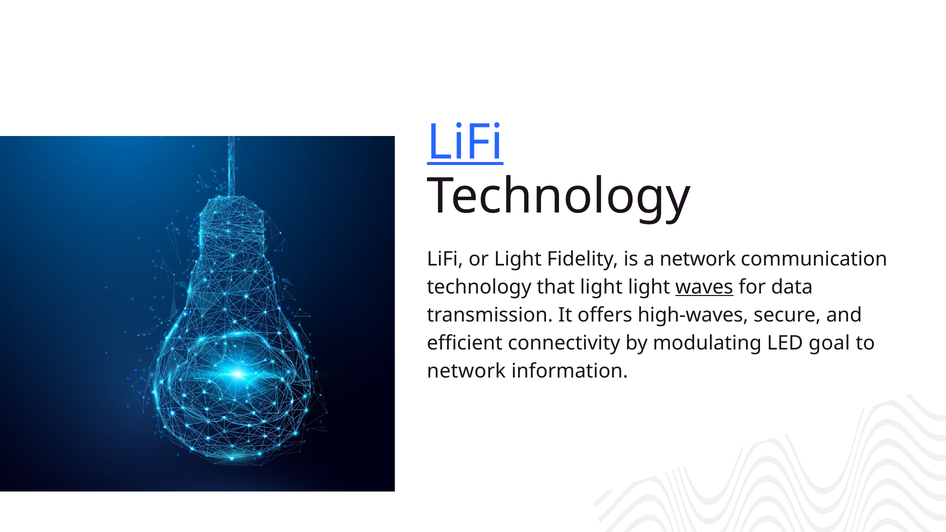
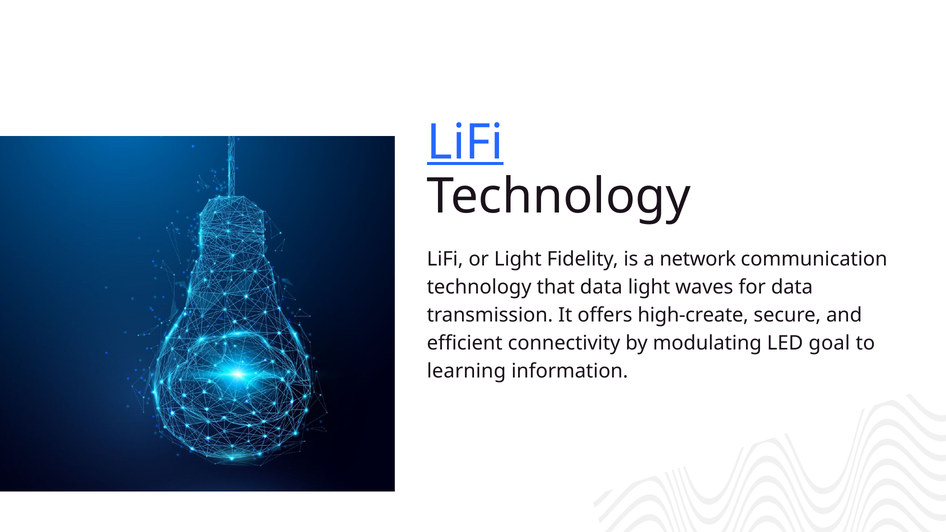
that light: light -> data
waves underline: present -> none
high-waves: high-waves -> high-create
network at (466, 371): network -> learning
